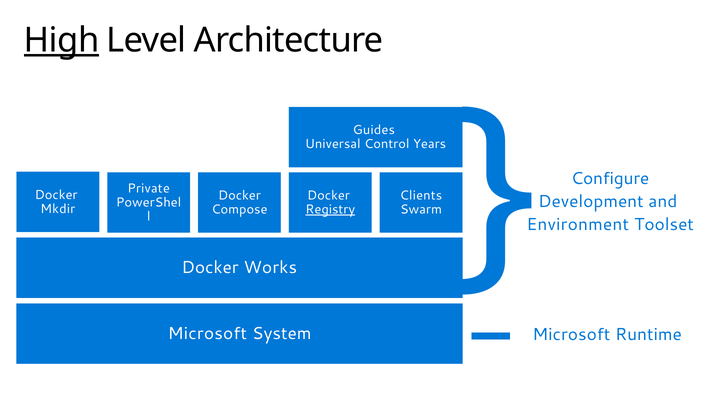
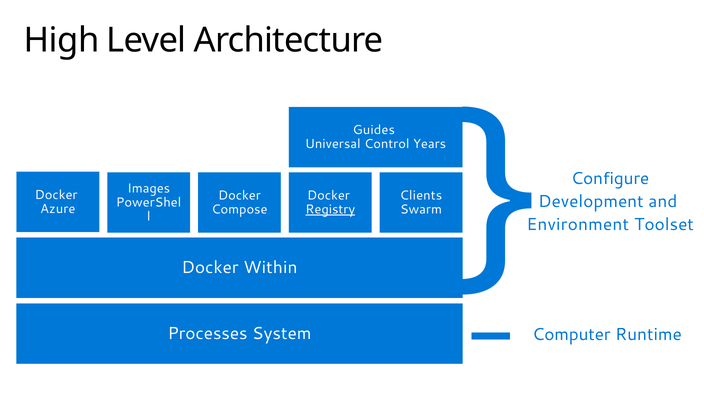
High underline: present -> none
Private: Private -> Images
Mkdir: Mkdir -> Azure
Works: Works -> Within
Microsoft at (207, 334): Microsoft -> Processes
Microsoft at (571, 335): Microsoft -> Computer
